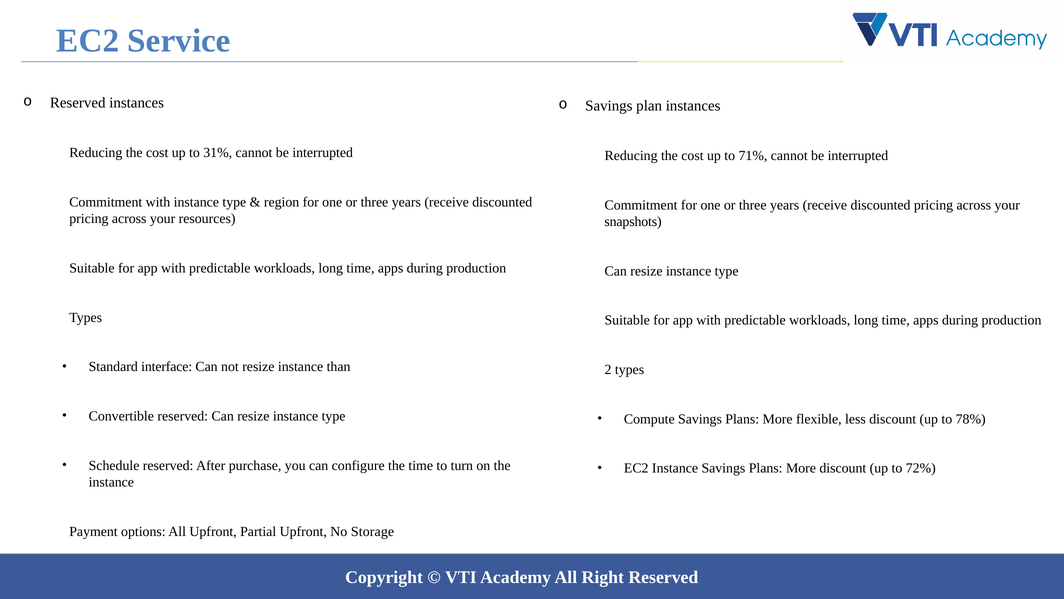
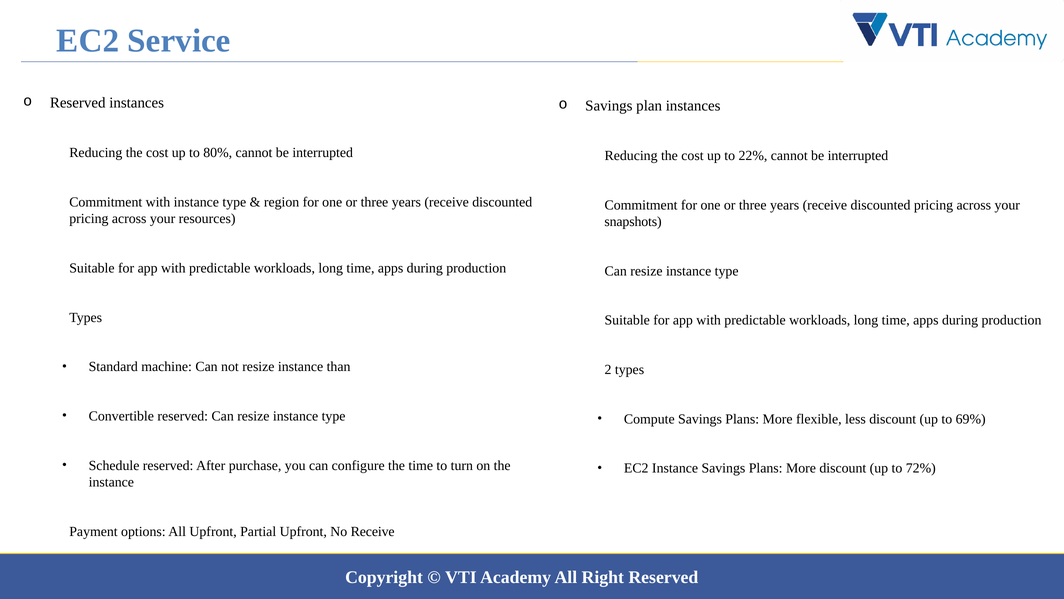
31%: 31% -> 80%
71%: 71% -> 22%
interface: interface -> machine
78%: 78% -> 69%
No Storage: Storage -> Receive
